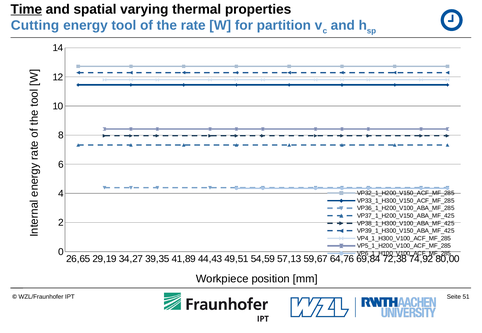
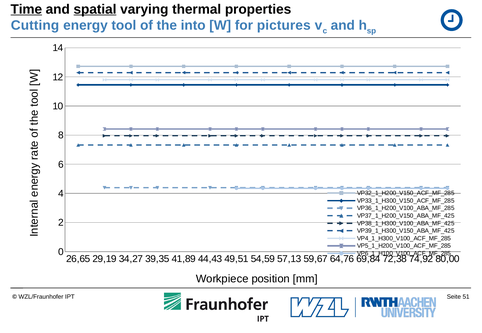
spatial underline: none -> present
rate: rate -> into
partition: partition -> pictures
